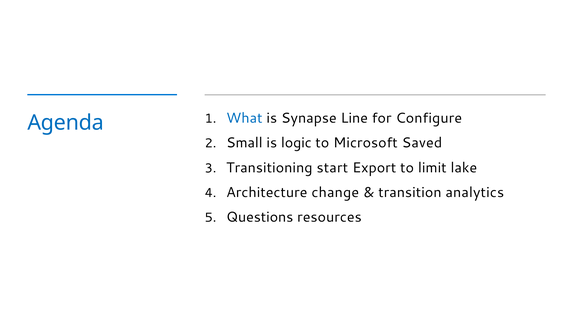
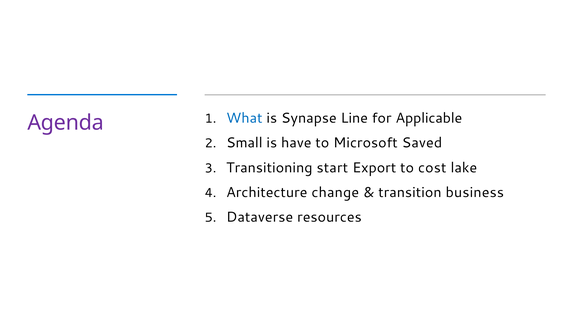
Agenda colour: blue -> purple
Configure: Configure -> Applicable
logic: logic -> have
limit: limit -> cost
analytics: analytics -> business
Questions: Questions -> Dataverse
